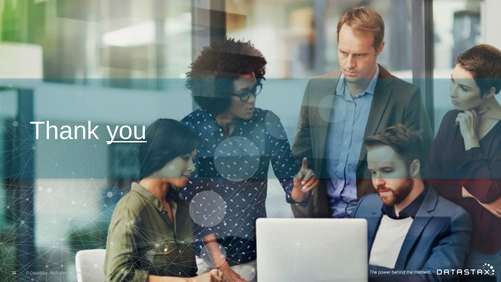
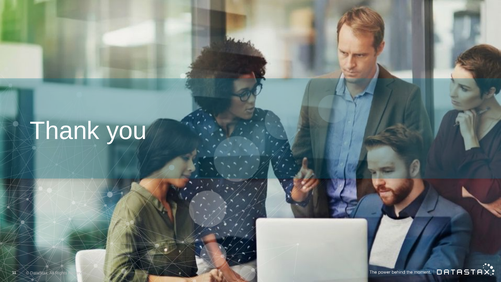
you underline: present -> none
